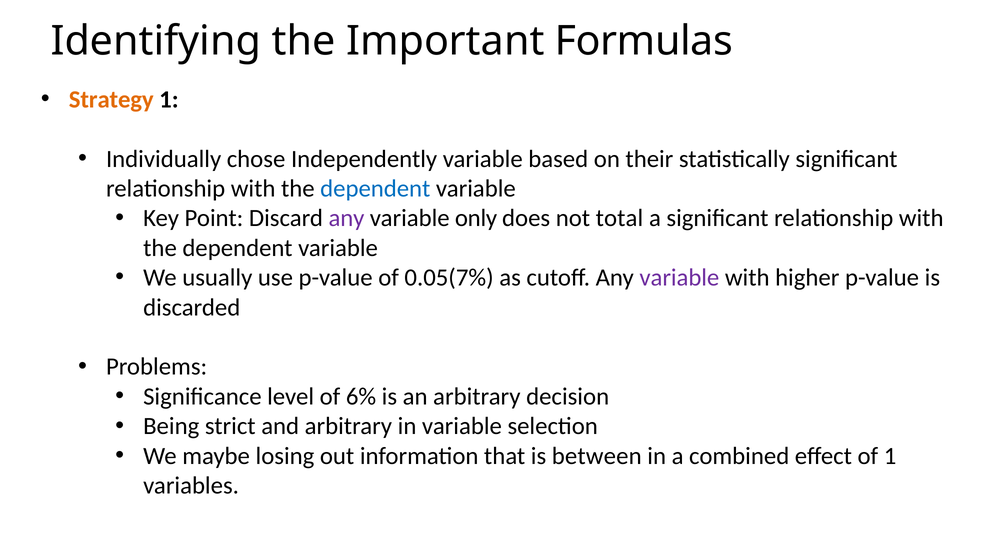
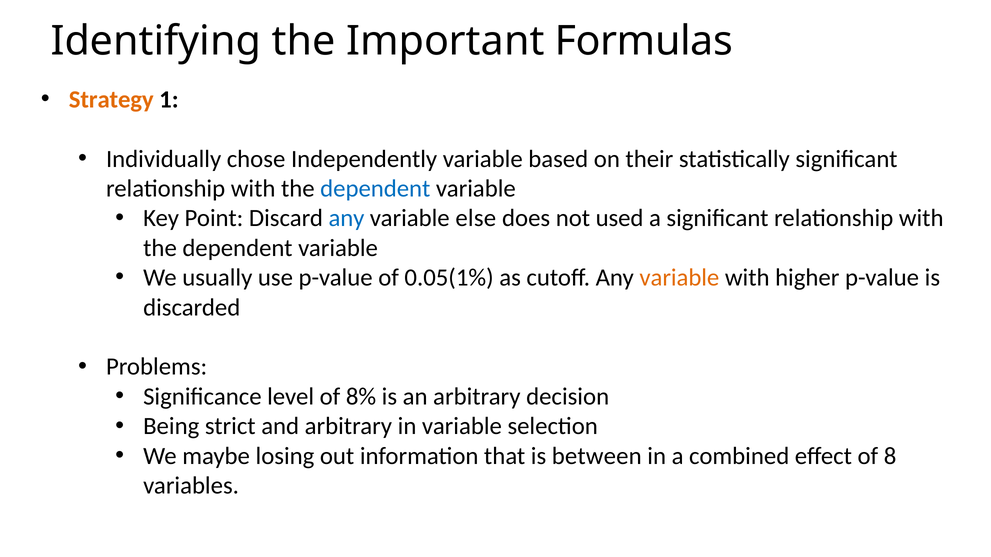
any at (347, 219) colour: purple -> blue
only: only -> else
total: total -> used
0.05(7%: 0.05(7% -> 0.05(1%
variable at (679, 278) colour: purple -> orange
6%: 6% -> 8%
of 1: 1 -> 8
